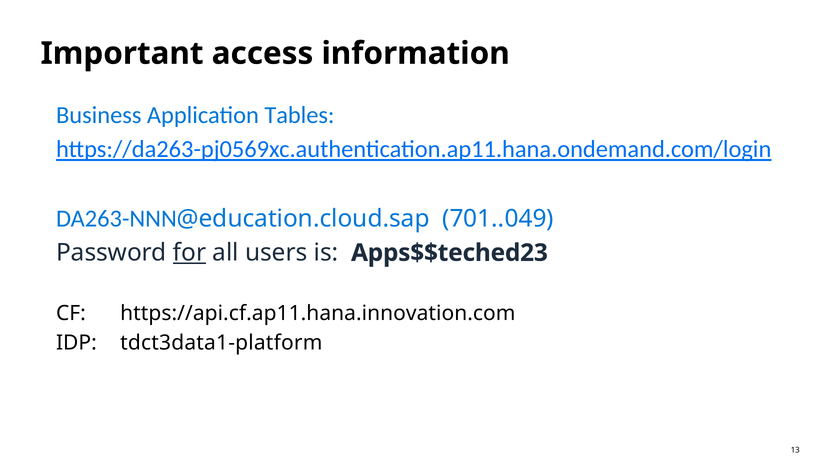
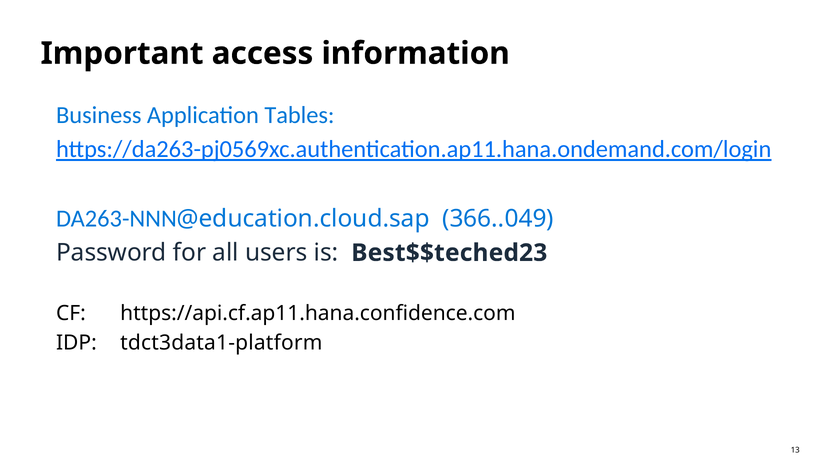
701..049: 701..049 -> 366..049
for underline: present -> none
Apps$$teched23: Apps$$teched23 -> Best$$teched23
https://api.cf.ap11.hana.innovation.com: https://api.cf.ap11.hana.innovation.com -> https://api.cf.ap11.hana.confidence.com
